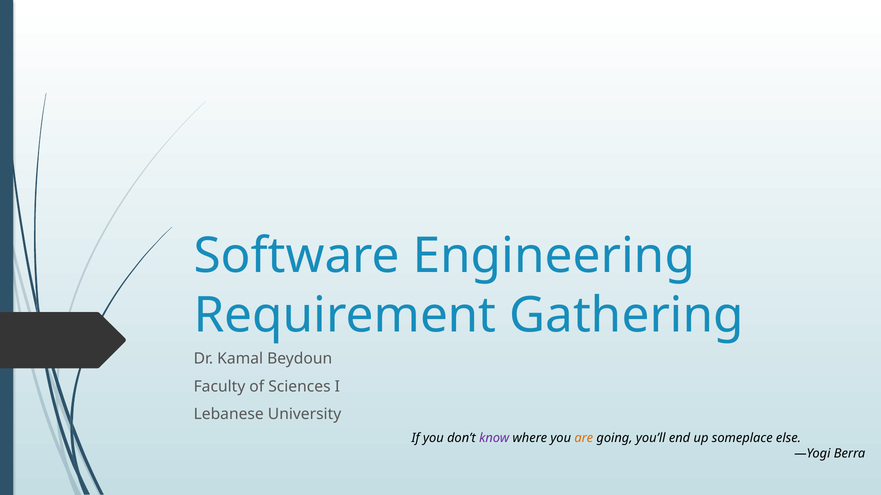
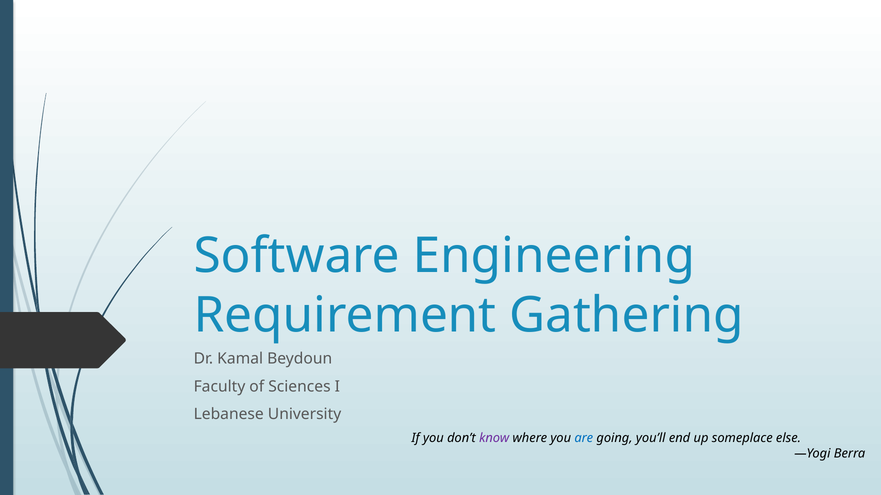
are colour: orange -> blue
